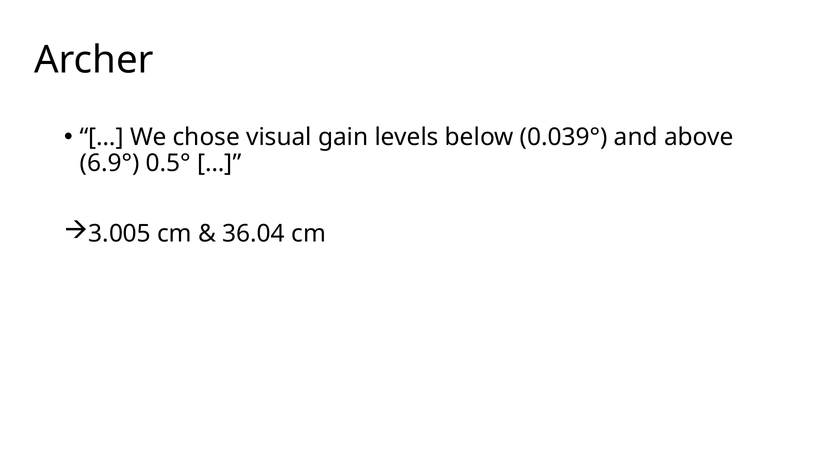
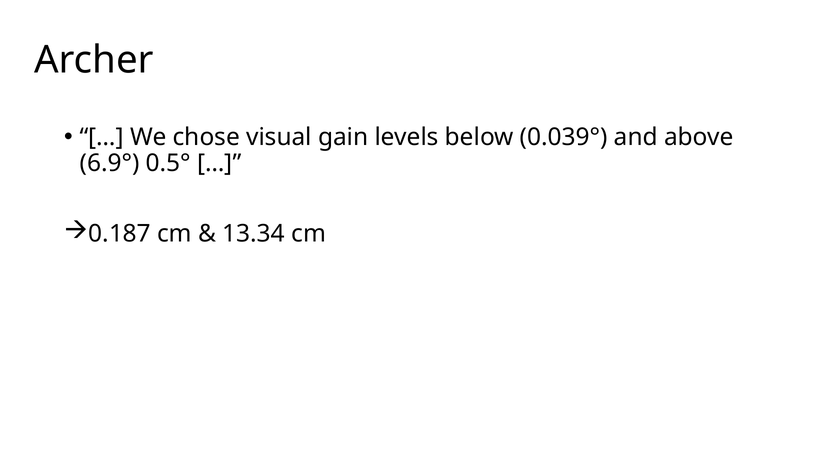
3.005: 3.005 -> 0.187
36.04: 36.04 -> 13.34
